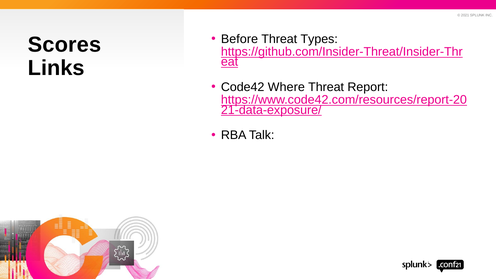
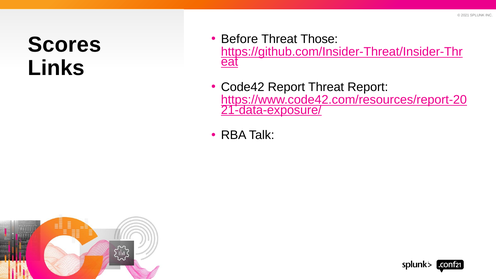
Types: Types -> Those
Code42 Where: Where -> Report
